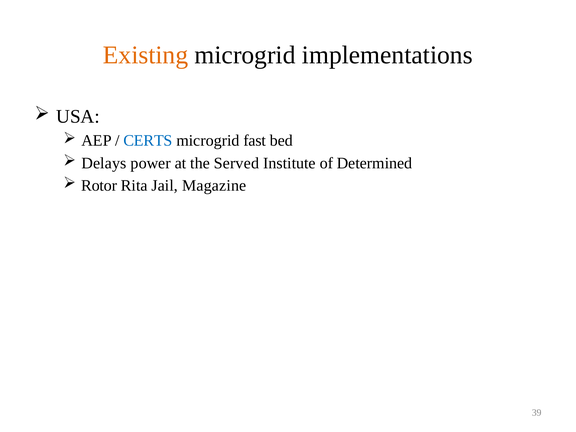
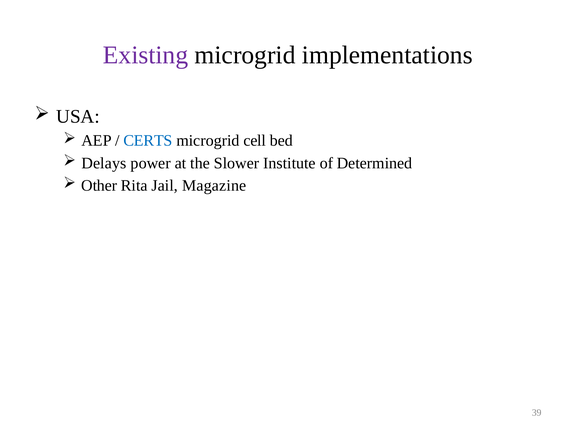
Existing colour: orange -> purple
fast: fast -> cell
Served: Served -> Slower
Rotor: Rotor -> Other
